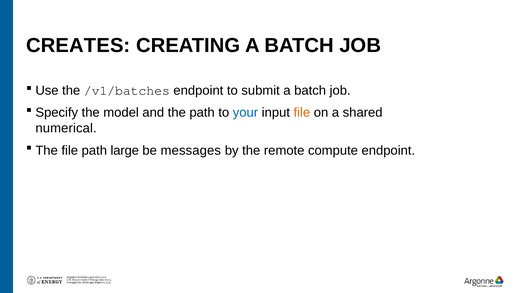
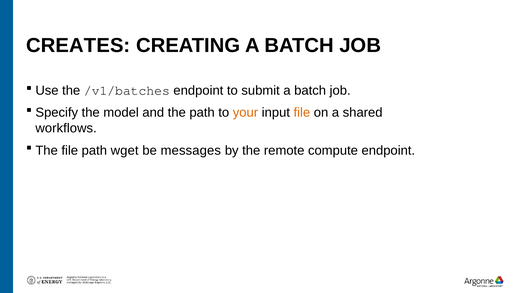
your colour: blue -> orange
numerical: numerical -> workflows
large: large -> wget
